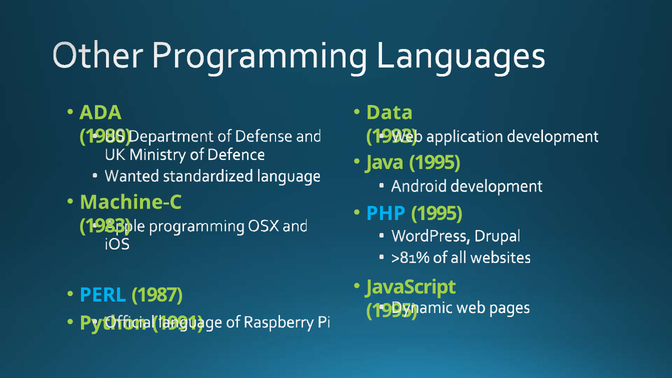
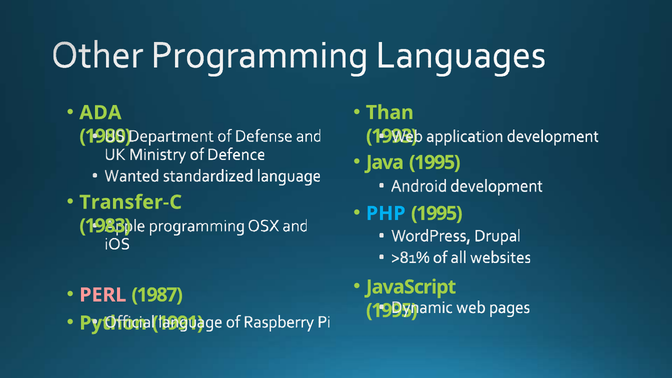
Data: Data -> Than
Machine-C: Machine-C -> Transfer-C
PERL colour: light blue -> pink
